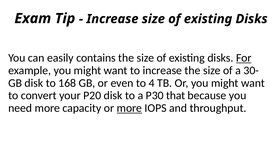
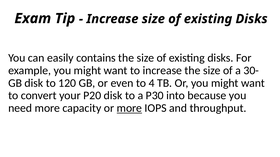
For underline: present -> none
168: 168 -> 120
that: that -> into
